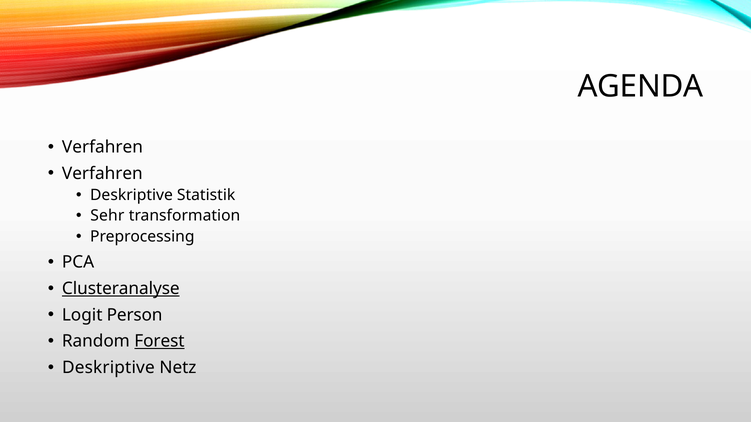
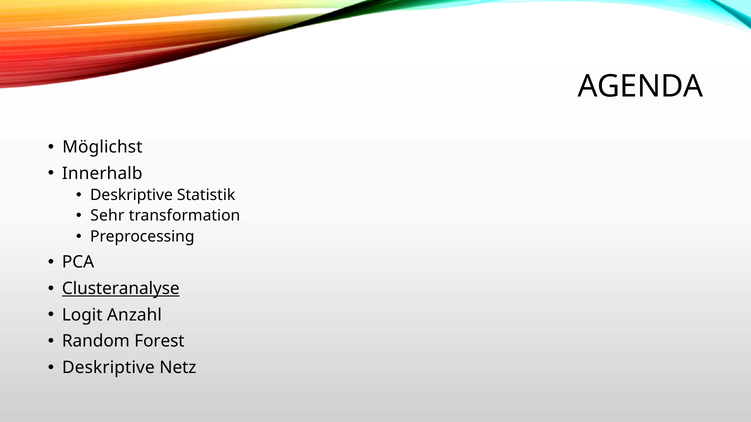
Verfahren at (102, 147): Verfahren -> Möglichst
Verfahren at (102, 174): Verfahren -> Innerhalb
Person: Person -> Anzahl
Forest underline: present -> none
